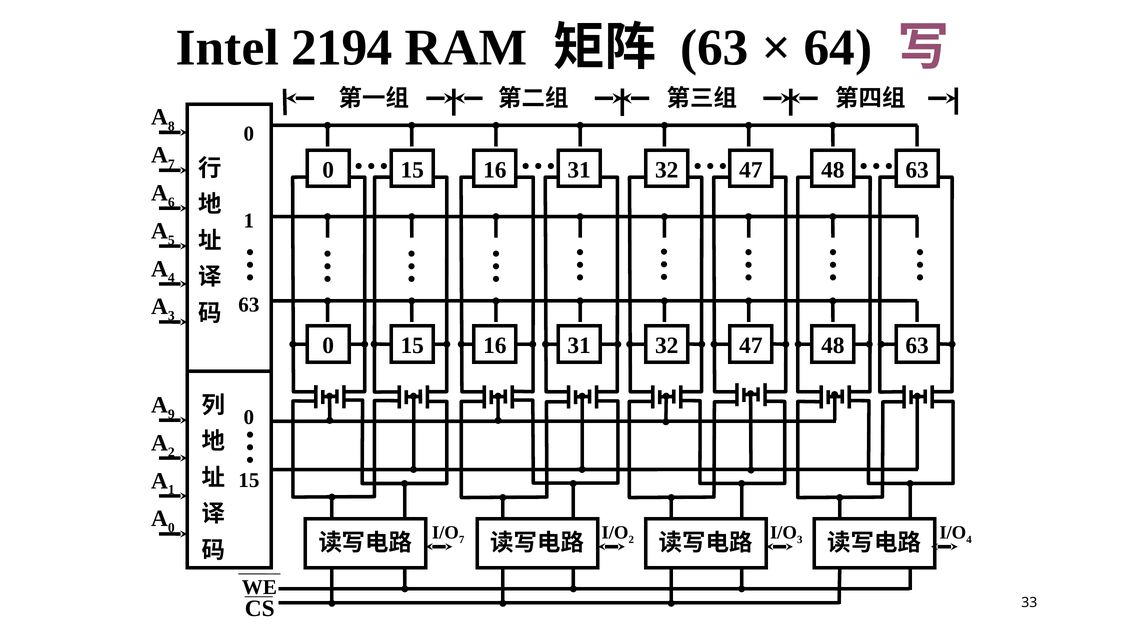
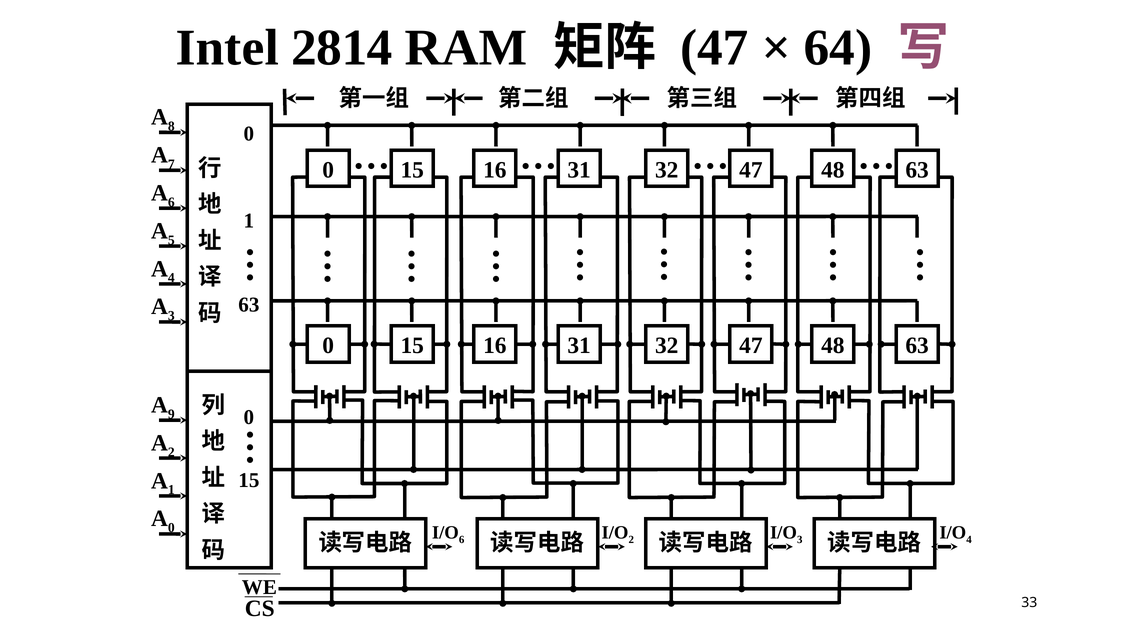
2194: 2194 -> 2814
63 at (714, 48): 63 -> 47
7 at (462, 540): 7 -> 6
